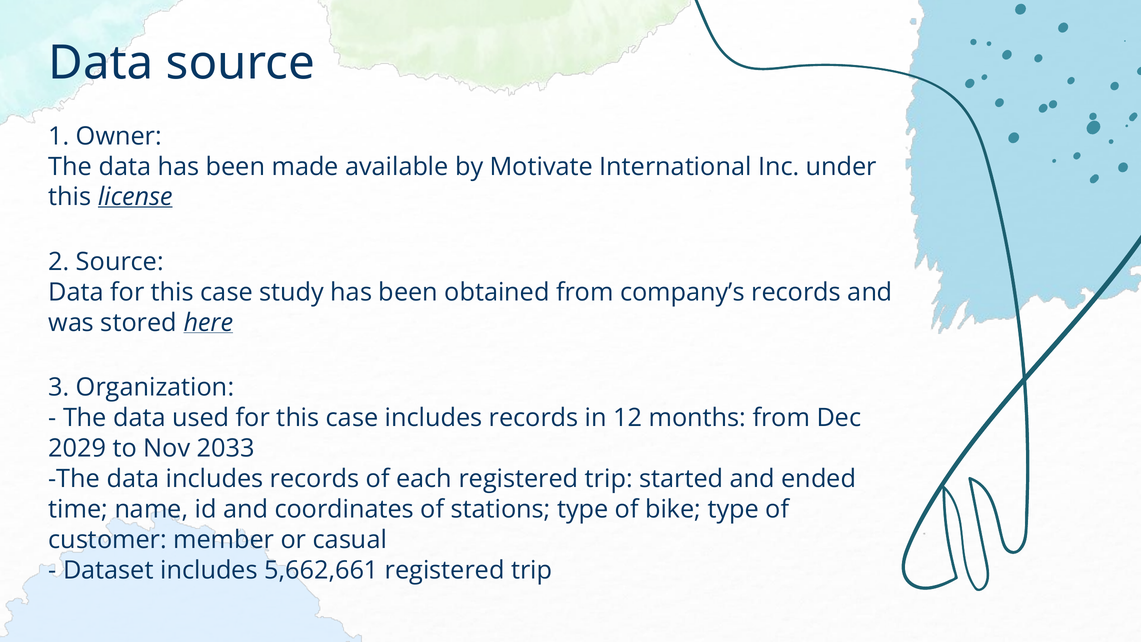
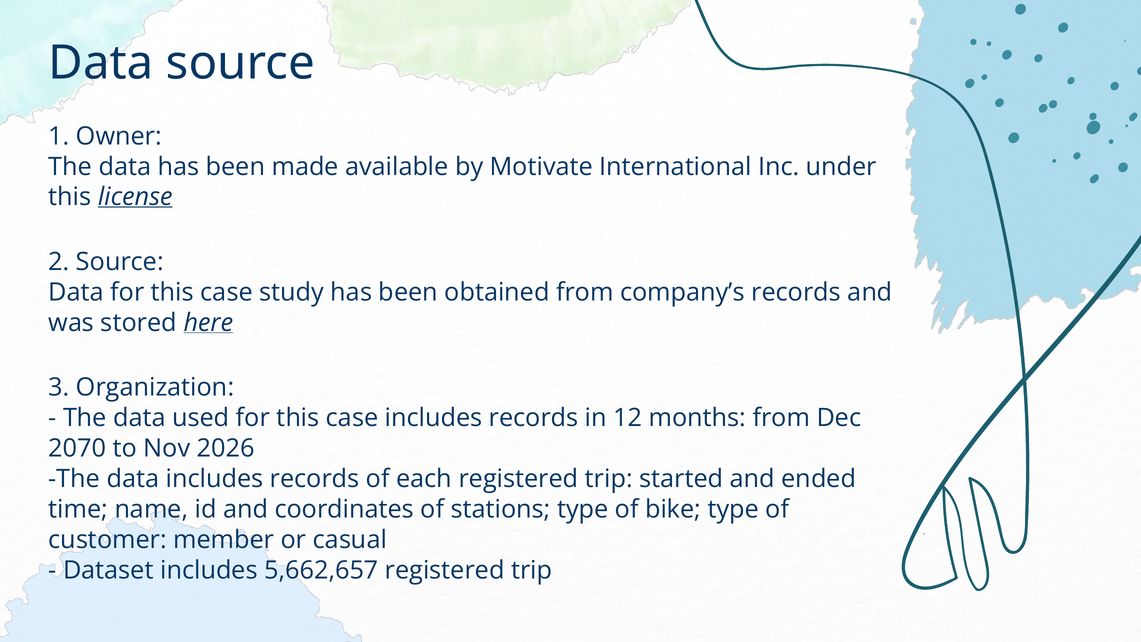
2029: 2029 -> 2070
2033: 2033 -> 2026
5,662,661: 5,662,661 -> 5,662,657
